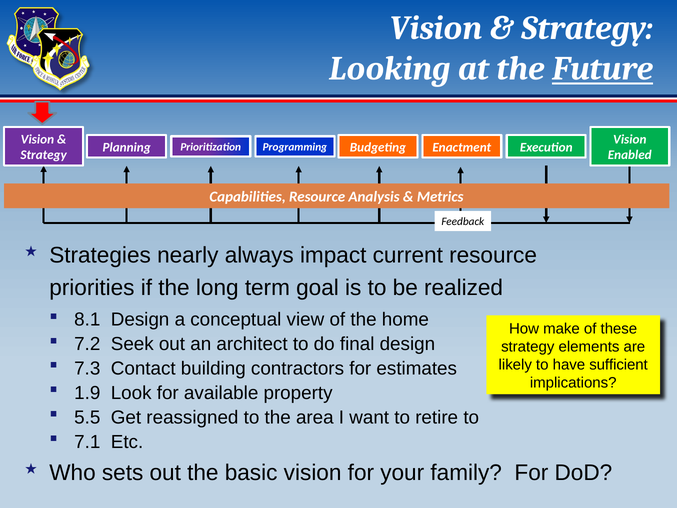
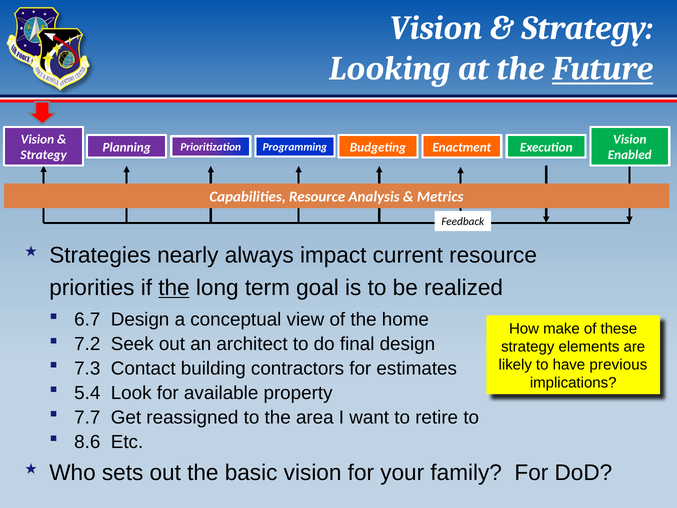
the at (174, 288) underline: none -> present
8.1: 8.1 -> 6.7
sufficient: sufficient -> previous
1.9: 1.9 -> 5.4
5.5: 5.5 -> 7.7
7.1: 7.1 -> 8.6
